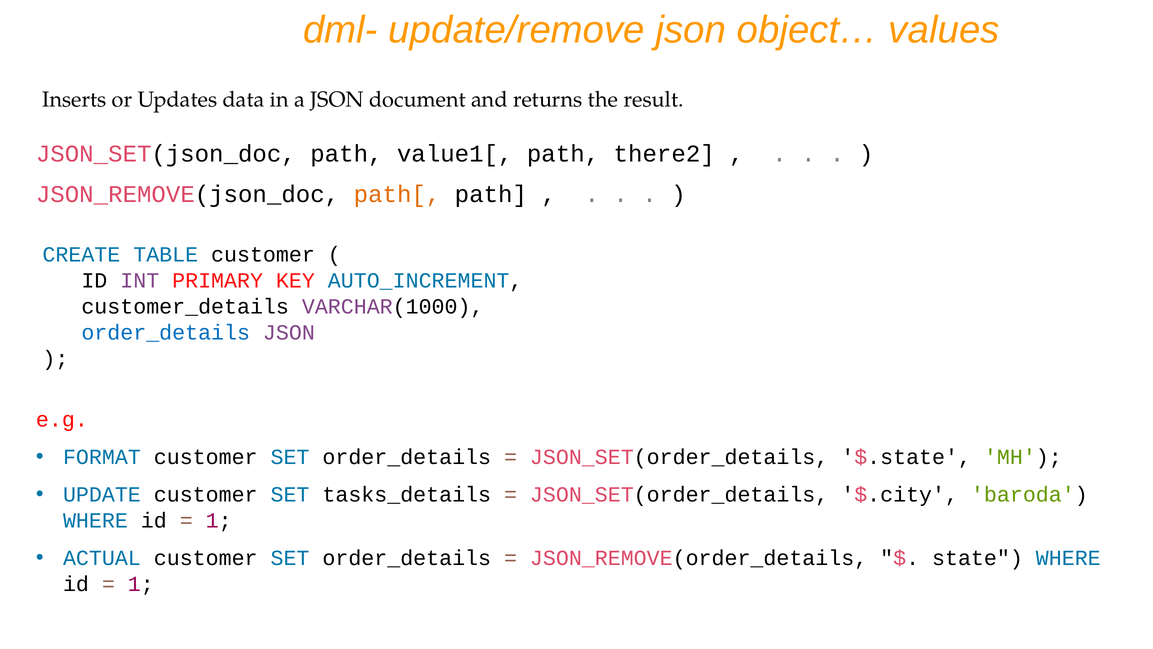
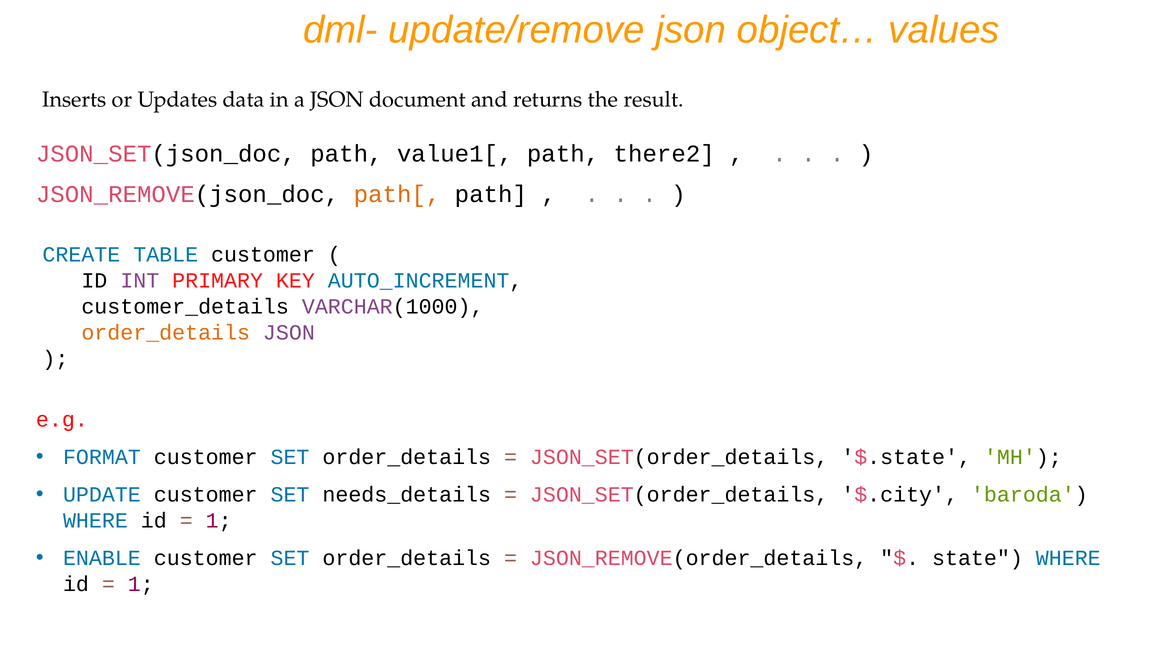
order_details at (166, 332) colour: blue -> orange
tasks_details: tasks_details -> needs_details
ACTUAL: ACTUAL -> ENABLE
